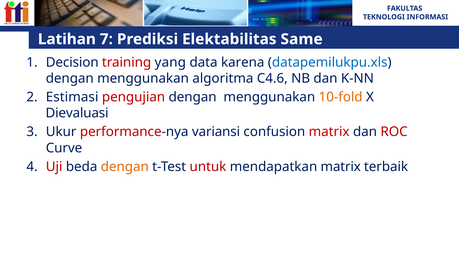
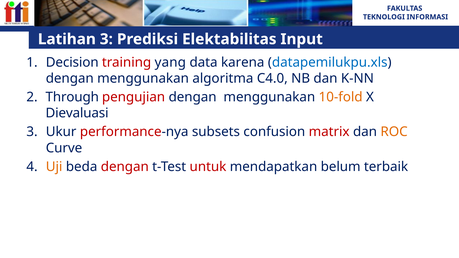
Latihan 7: 7 -> 3
Same: Same -> Input
C4.6: C4.6 -> C4.0
Estimasi: Estimasi -> Through
variansi: variansi -> subsets
ROC colour: red -> orange
Uji colour: red -> orange
dengan at (125, 167) colour: orange -> red
mendapatkan matrix: matrix -> belum
